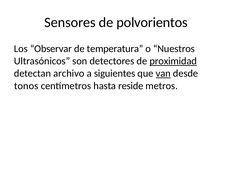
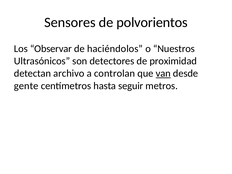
temperatura: temperatura -> haciéndolos
proximidad underline: present -> none
siguientes: siguientes -> controlan
tonos: tonos -> gente
reside: reside -> seguir
